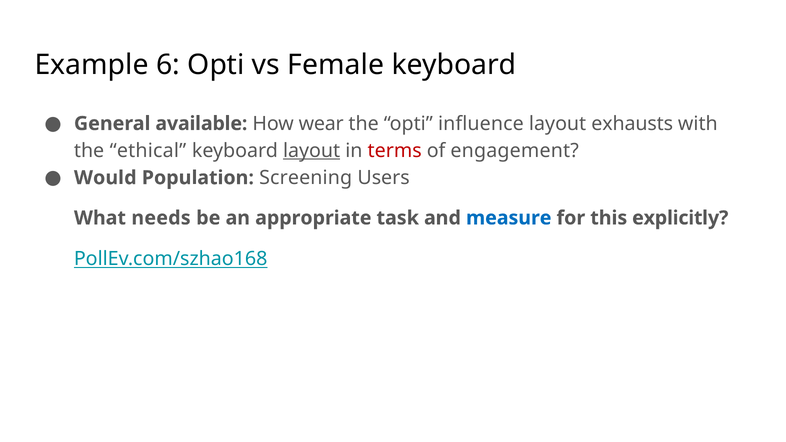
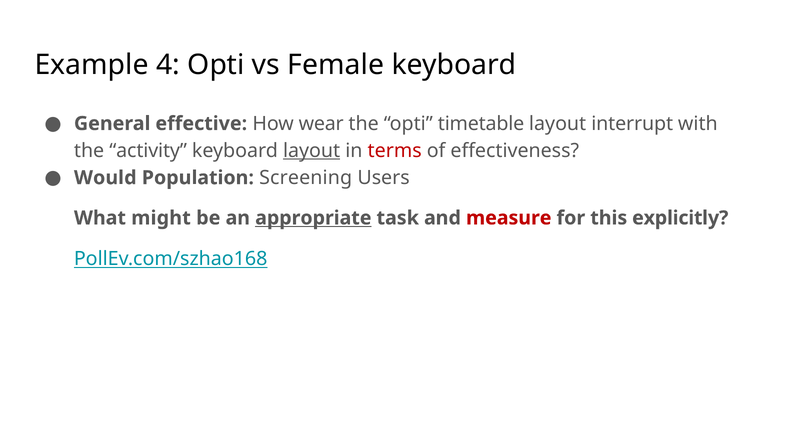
6: 6 -> 4
available: available -> effective
influence: influence -> timetable
exhausts: exhausts -> interrupt
ethical: ethical -> activity
engagement: engagement -> effectiveness
needs: needs -> might
appropriate underline: none -> present
measure colour: blue -> red
